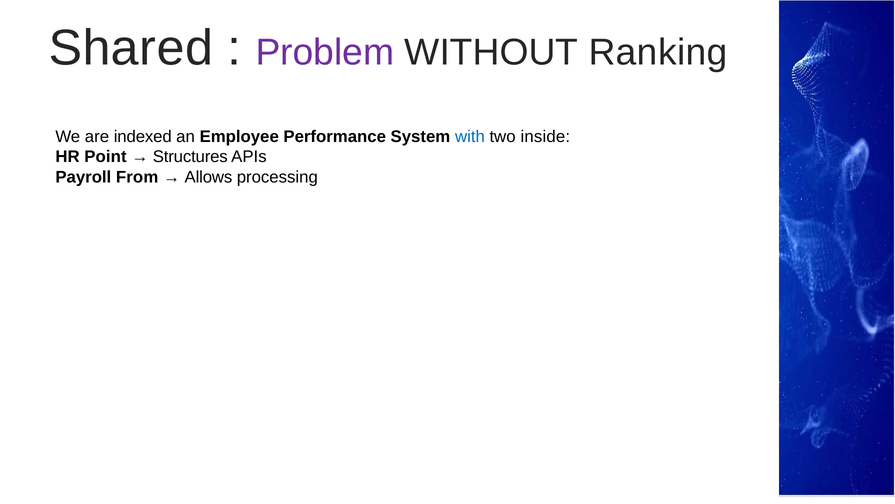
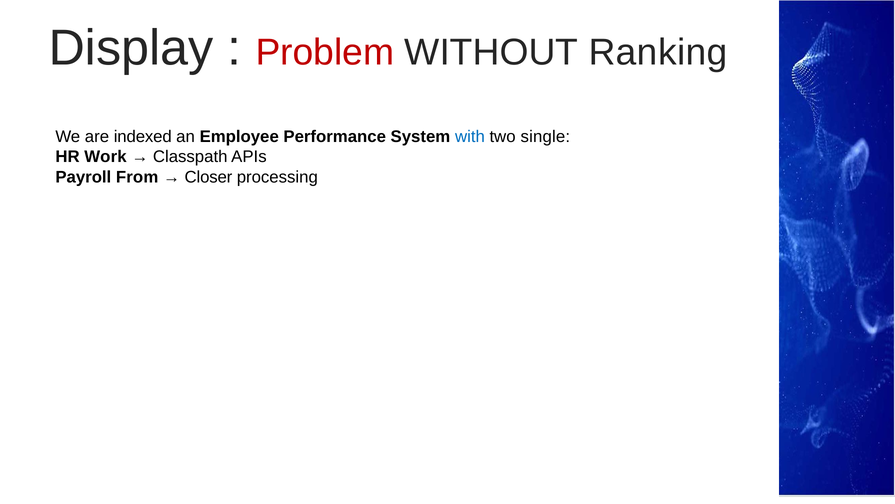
Shared: Shared -> Display
Problem colour: purple -> red
inside: inside -> single
Point: Point -> Work
Structures: Structures -> Classpath
Allows: Allows -> Closer
